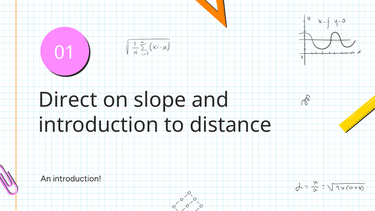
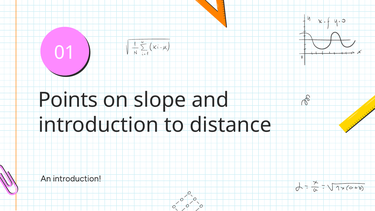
Direct: Direct -> Points
